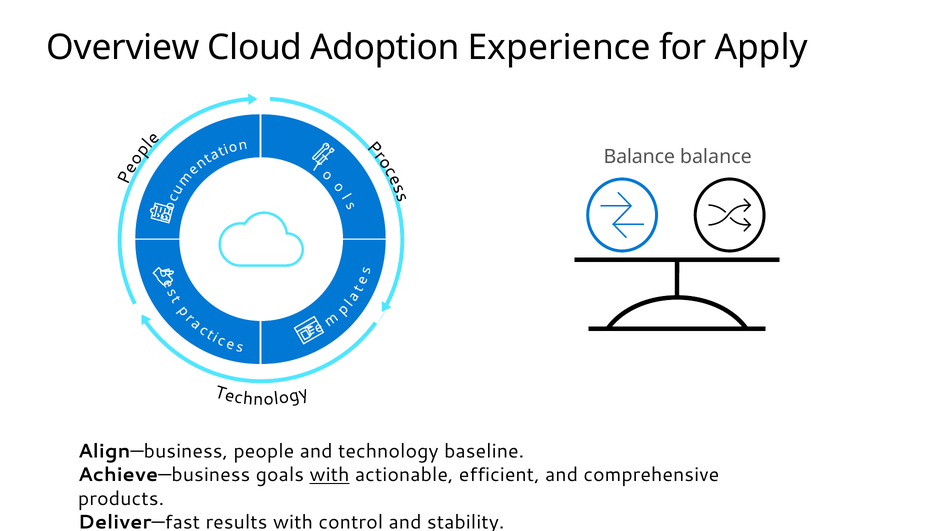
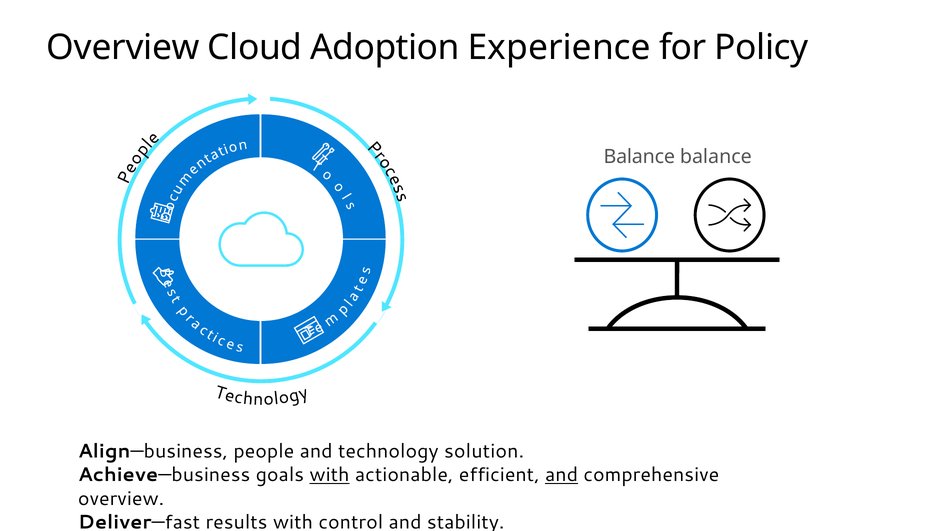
Apply: Apply -> Policy
baseline: baseline -> solution
and at (562, 475) underline: none -> present
products at (121, 499): products -> overview
